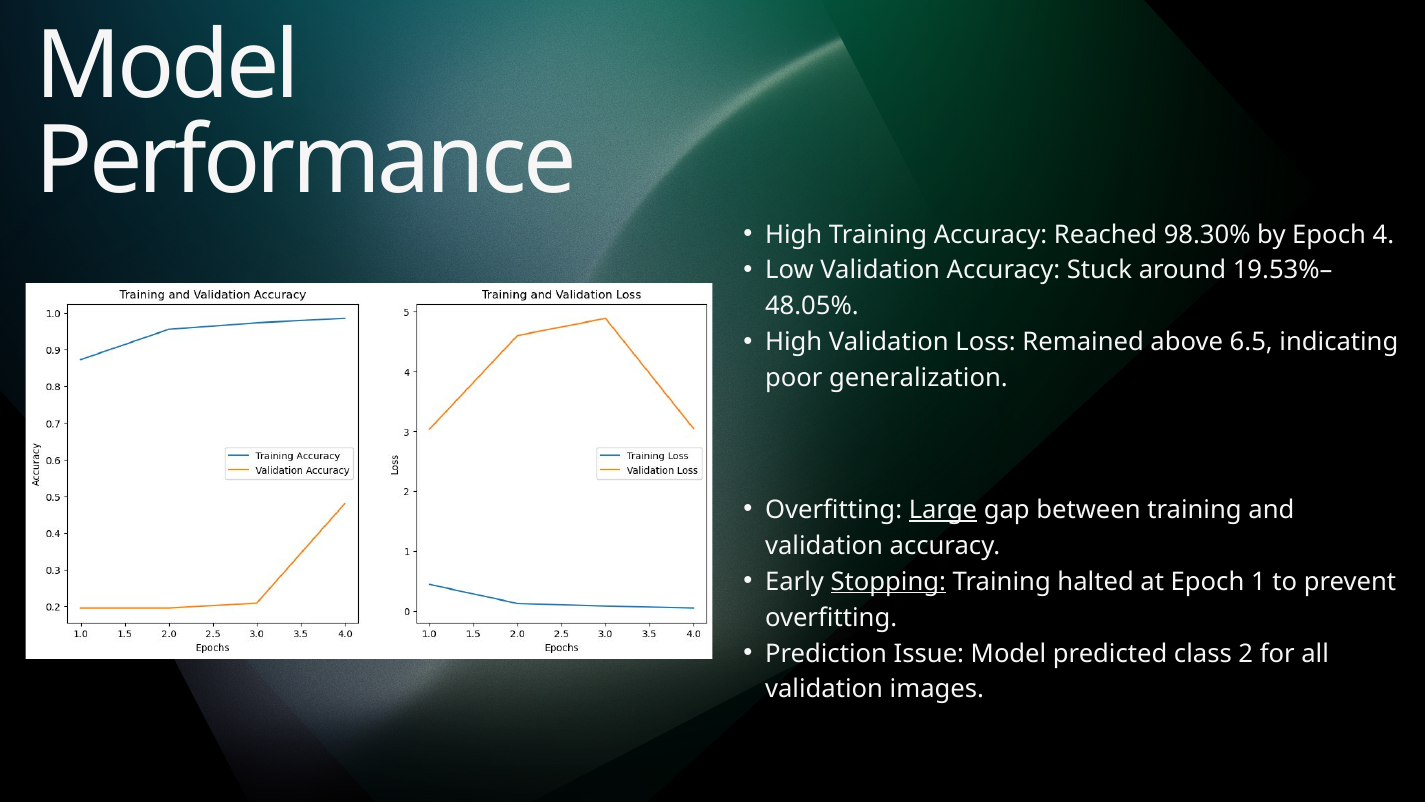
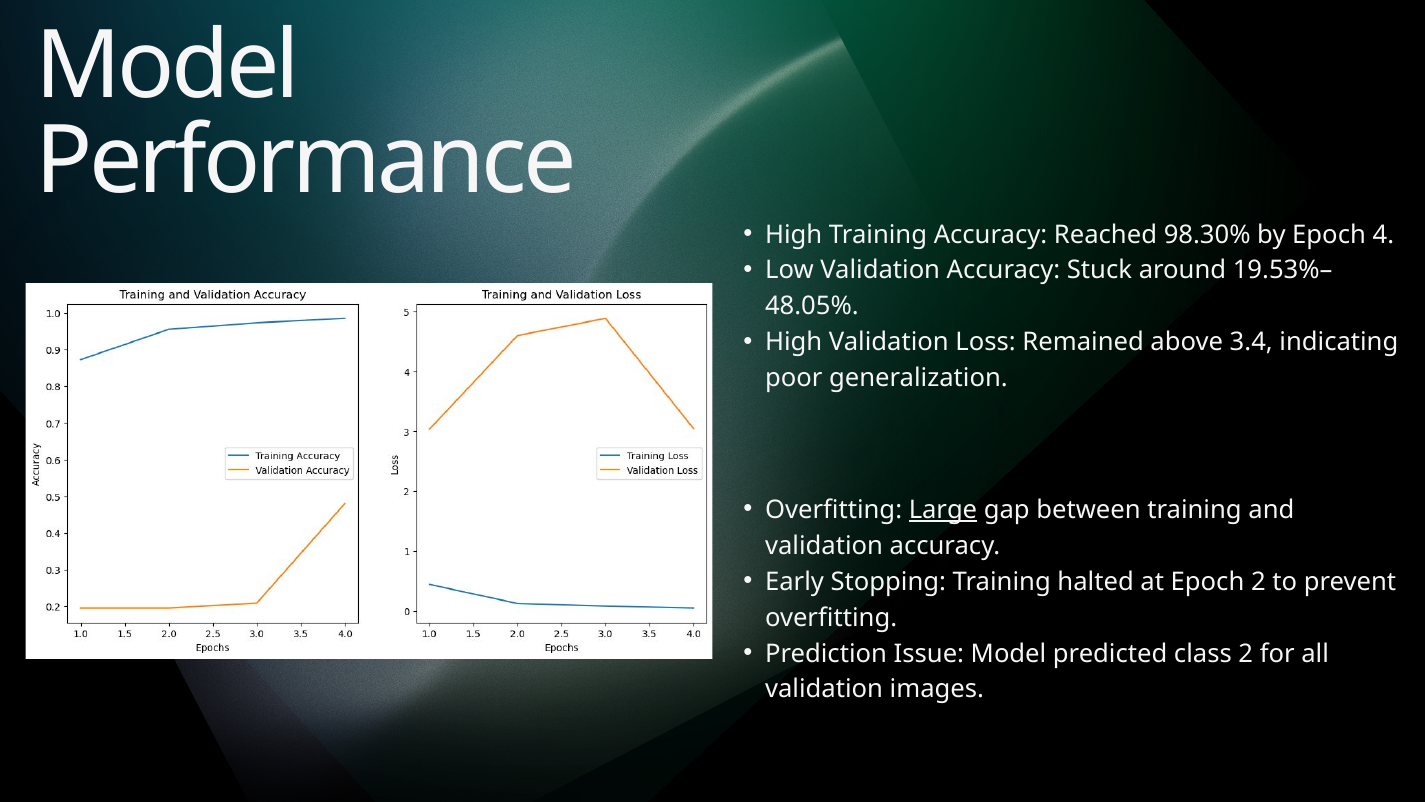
6.5: 6.5 -> 3.4
Stopping underline: present -> none
Epoch 1: 1 -> 2
